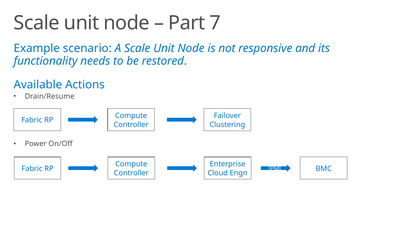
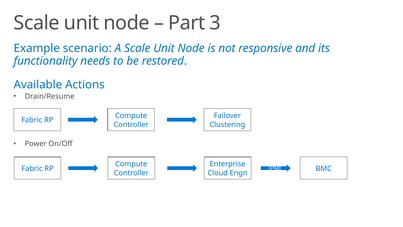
7: 7 -> 3
